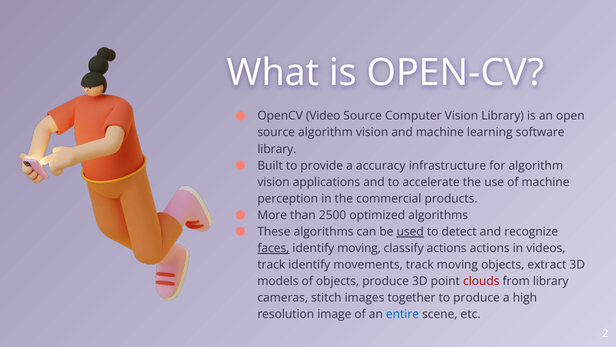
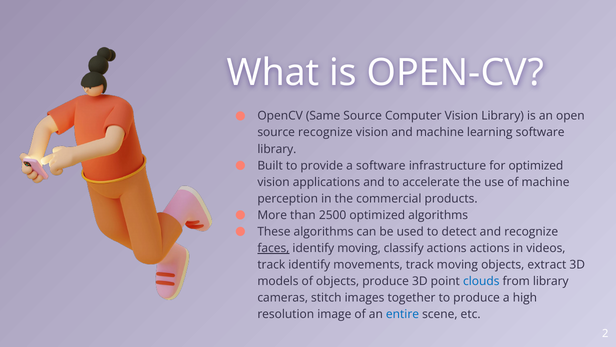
Video: Video -> Same
source algorithm: algorithm -> recognize
a accuracy: accuracy -> software
for algorithm: algorithm -> optimized
used underline: present -> none
clouds colour: red -> blue
